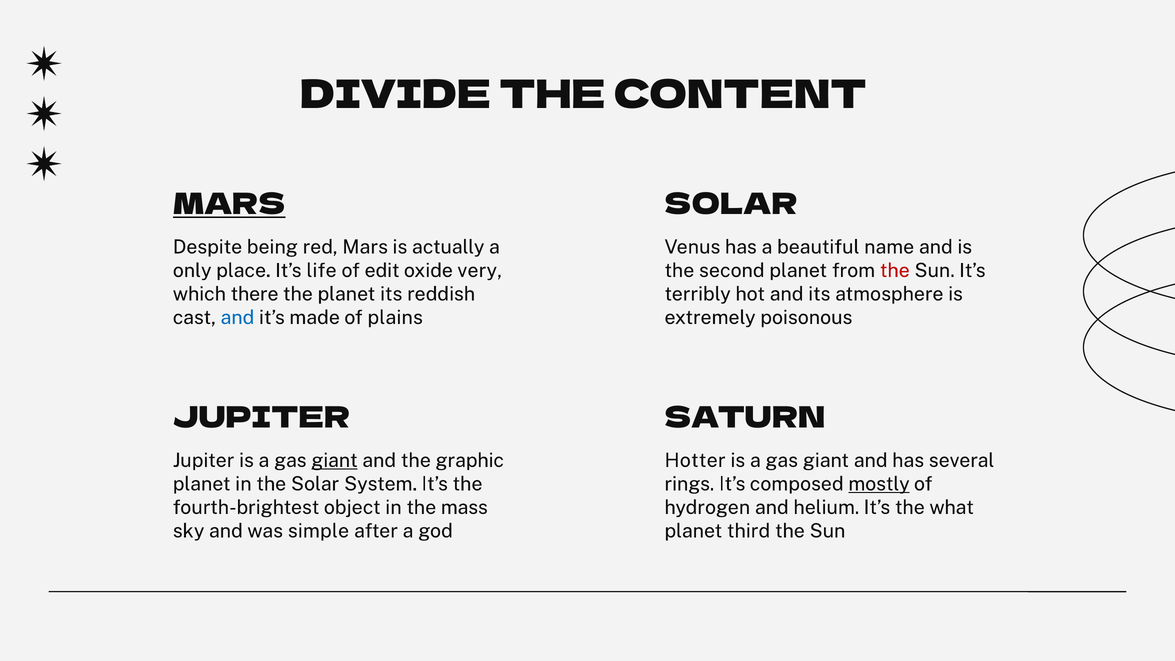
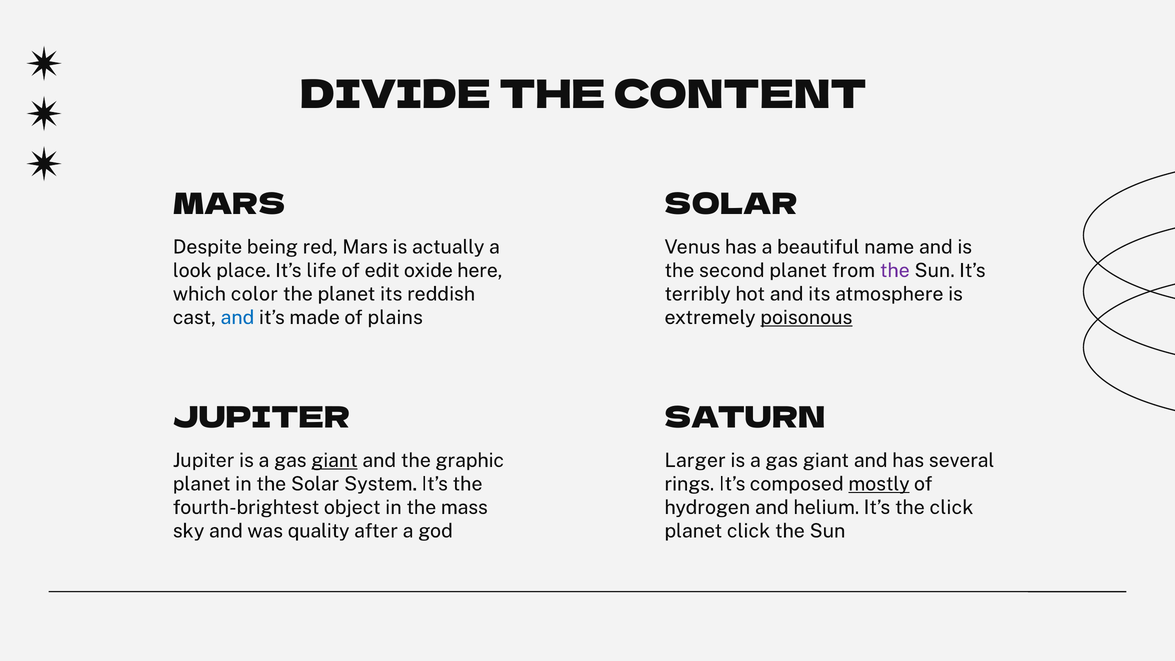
MARS at (229, 205) underline: present -> none
only: only -> look
very: very -> here
the at (895, 270) colour: red -> purple
there: there -> color
poisonous underline: none -> present
Hotter: Hotter -> Larger
the what: what -> click
simple: simple -> quality
planet third: third -> click
